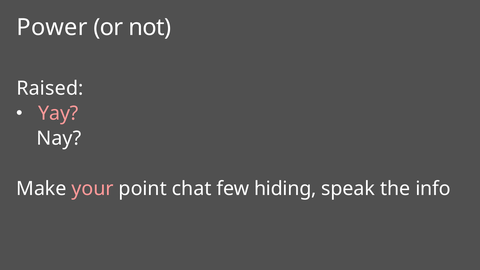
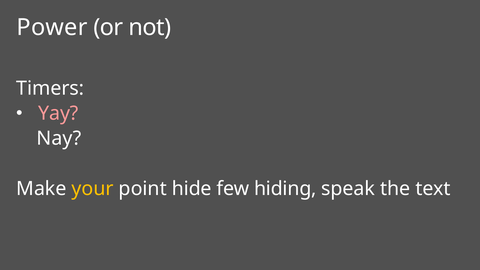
Raised: Raised -> Timers
your colour: pink -> yellow
chat: chat -> hide
info: info -> text
